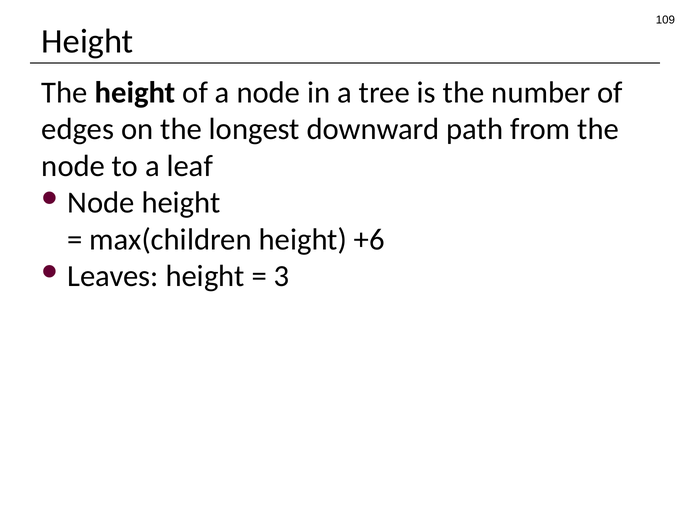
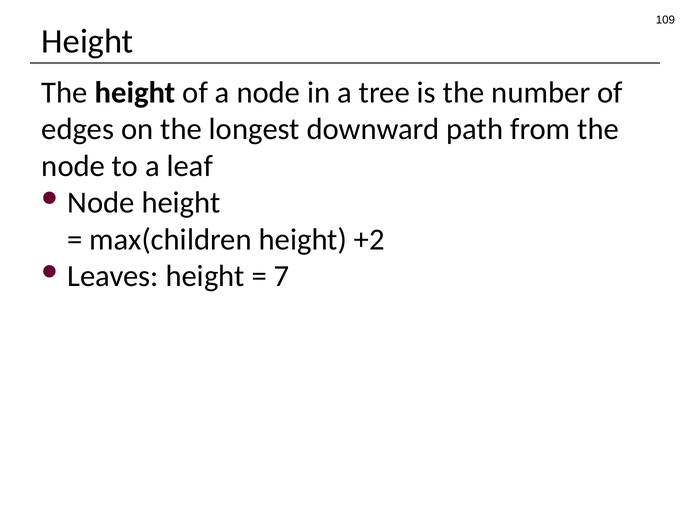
+6: +6 -> +2
3: 3 -> 7
